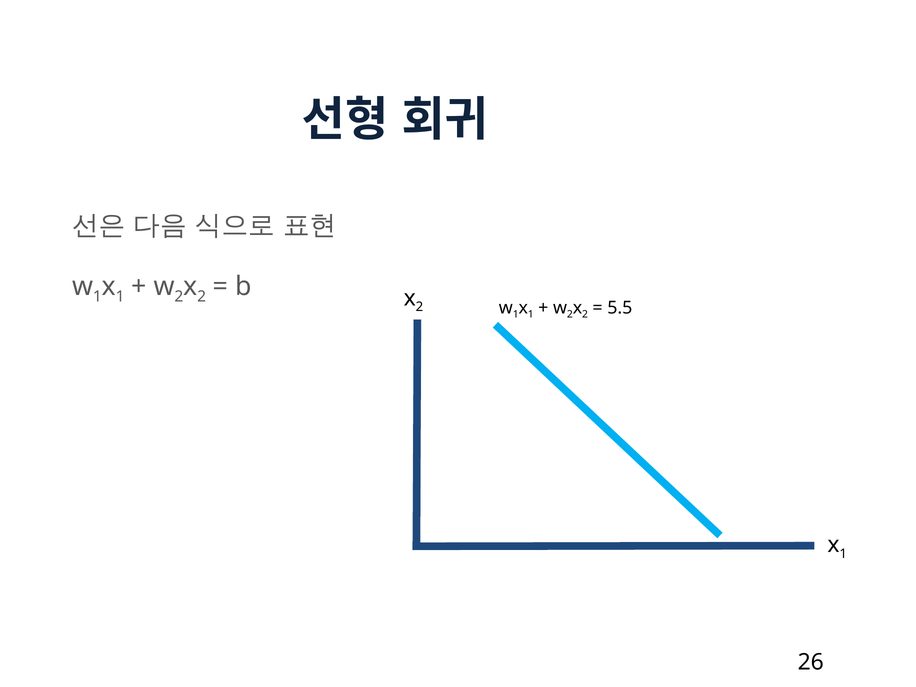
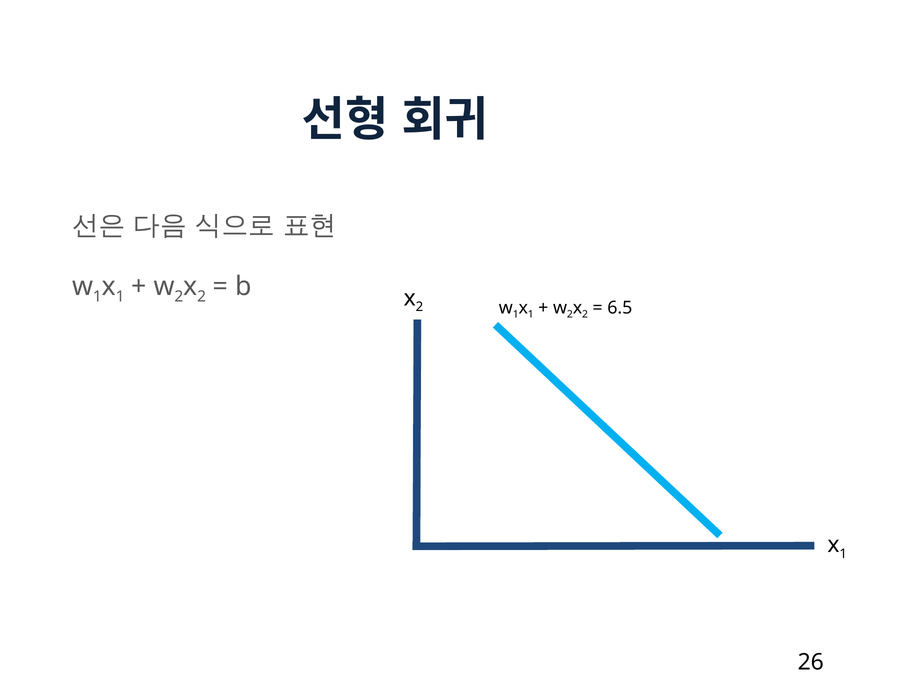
5.5: 5.5 -> 6.5
